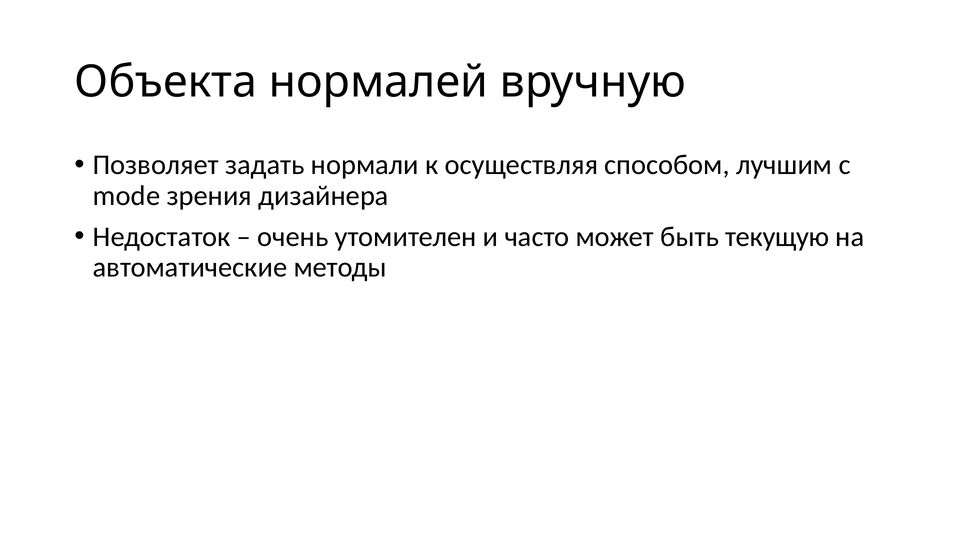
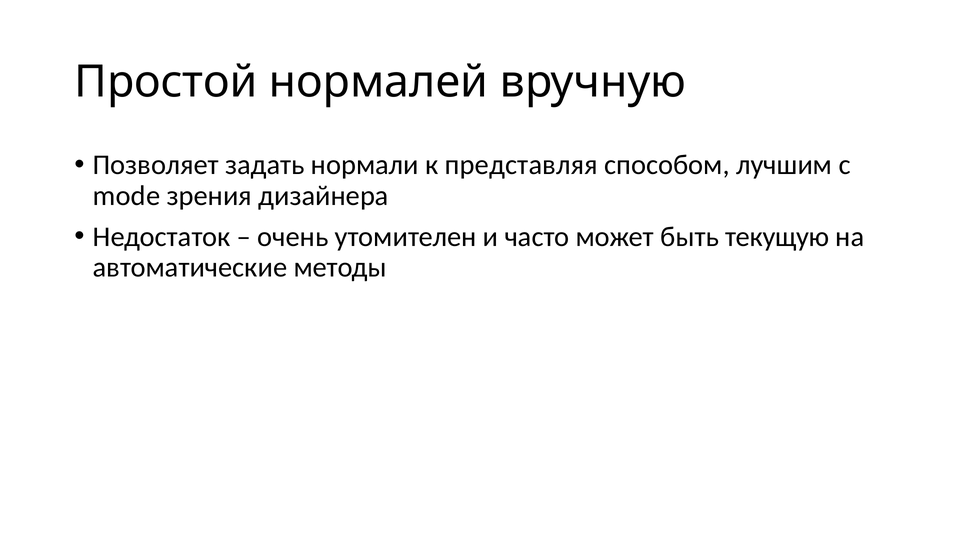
Объекта: Объекта -> Простой
осуществляя: осуществляя -> представляя
